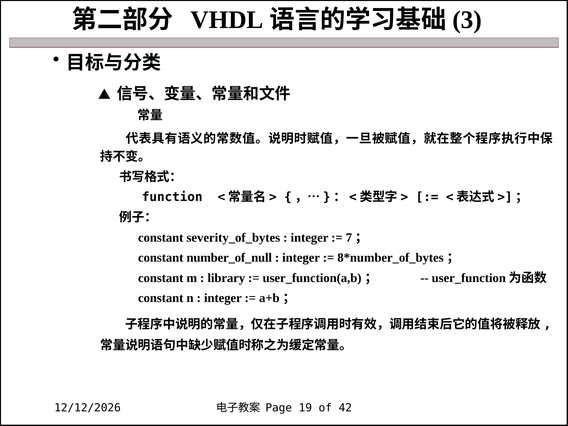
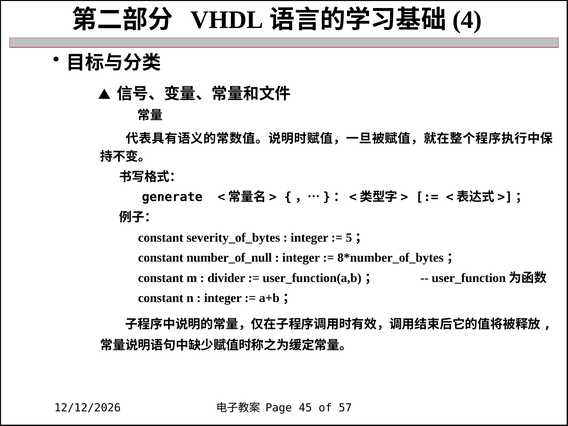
3: 3 -> 4
function: function -> generate
7: 7 -> 5
library: library -> divider
19: 19 -> 45
42: 42 -> 57
